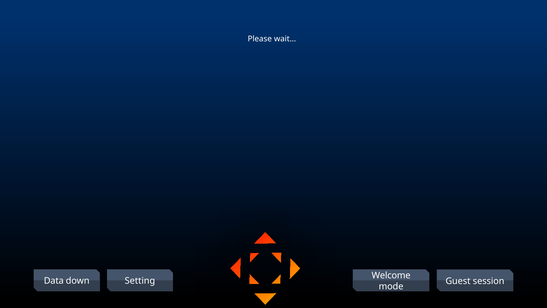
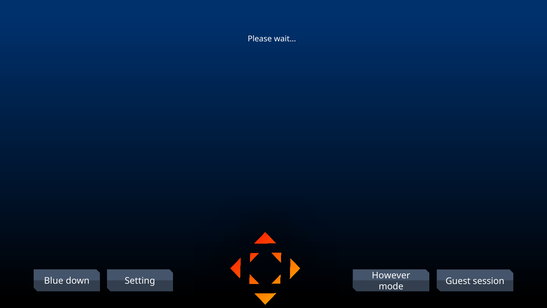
Welcome: Welcome -> However
Data: Data -> Blue
